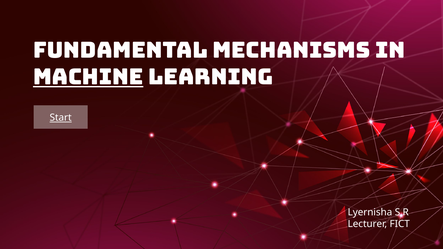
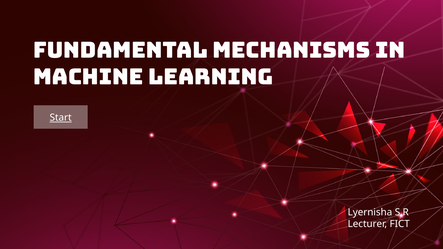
MACHINE underline: present -> none
